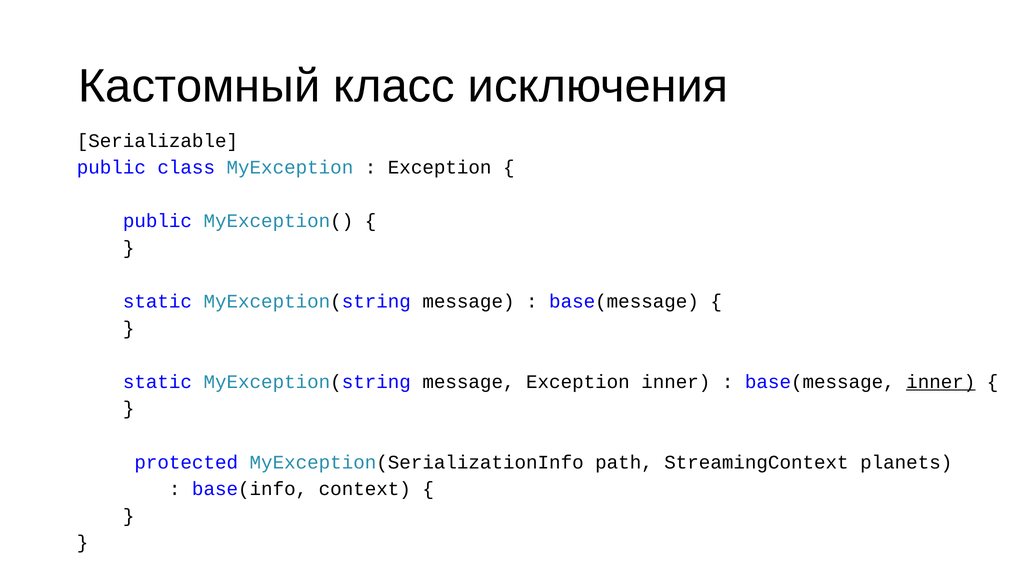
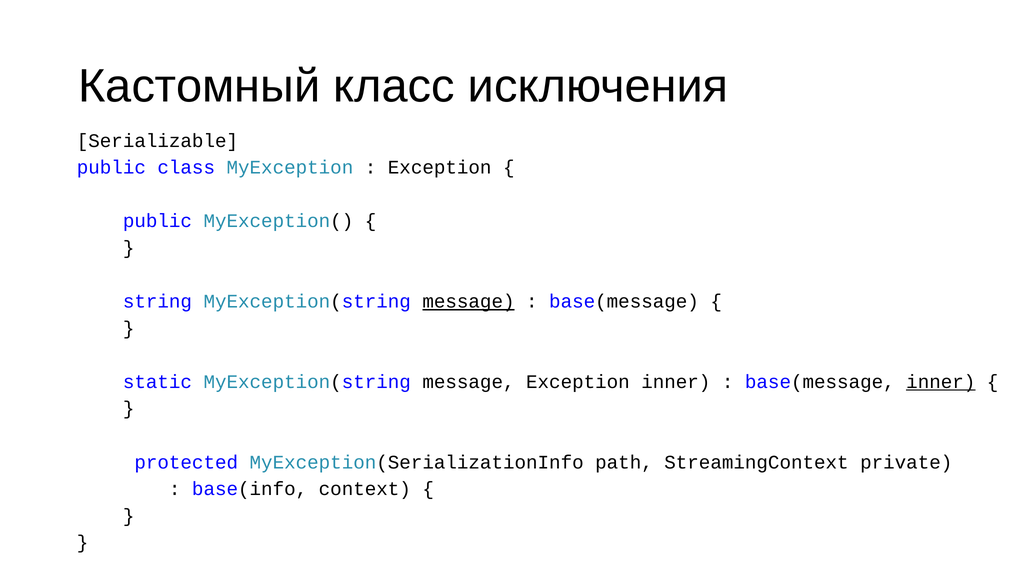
static at (157, 301): static -> string
message at (468, 301) underline: none -> present
planets: planets -> private
